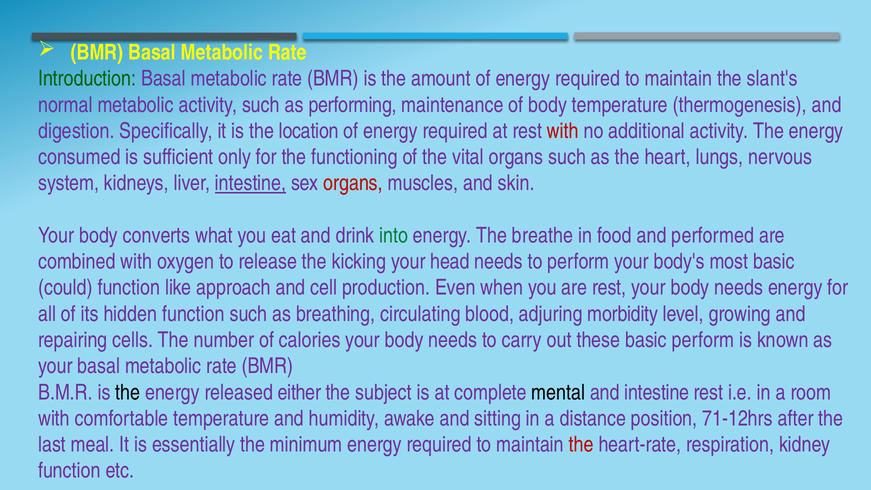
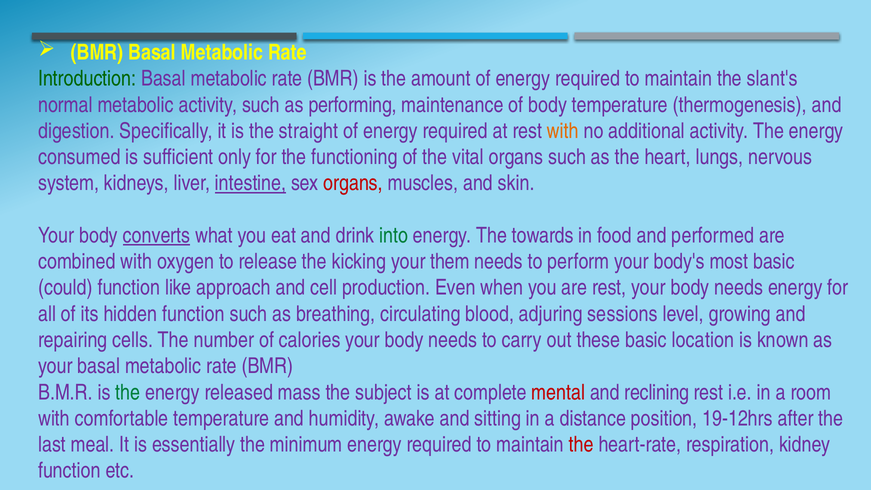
location: location -> straight
with at (563, 131) colour: red -> orange
converts underline: none -> present
breathe: breathe -> towards
head: head -> them
morbidity: morbidity -> sessions
basic perform: perform -> location
the at (128, 392) colour: black -> green
either: either -> mass
mental colour: black -> red
and intestine: intestine -> reclining
71-12hrs: 71-12hrs -> 19-12hrs
